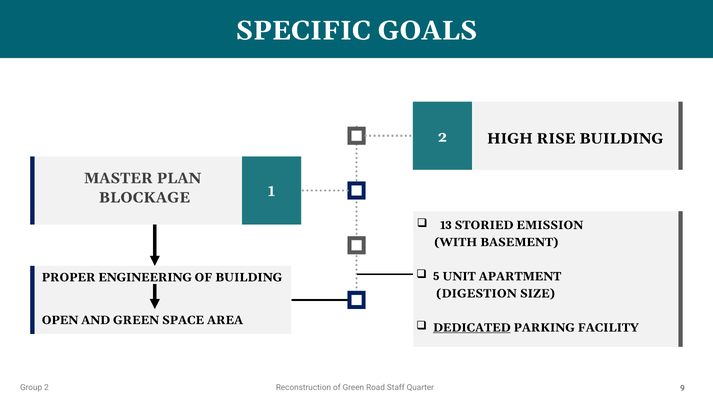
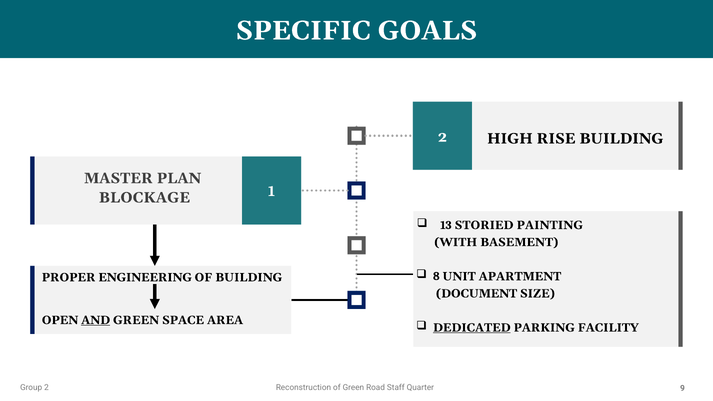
EMISSION: EMISSION -> PAINTING
5: 5 -> 8
DIGESTION: DIGESTION -> DOCUMENT
AND underline: none -> present
